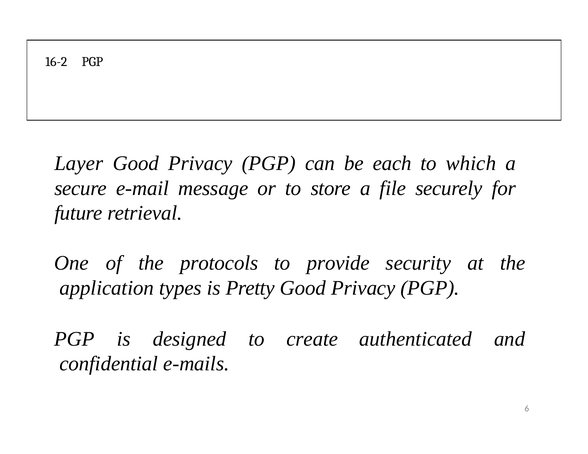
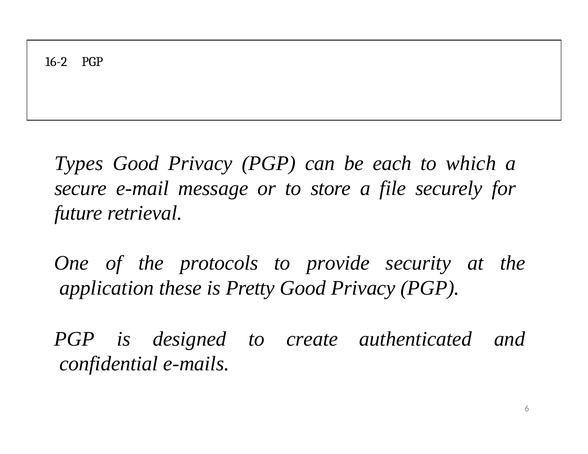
Layer: Layer -> Types
types: types -> these
